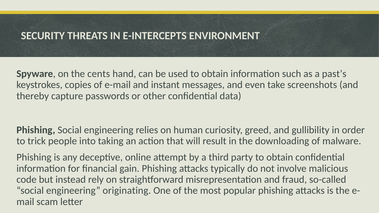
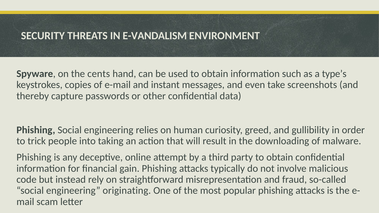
E-INTERCEPTS: E-INTERCEPTS -> E-VANDALISM
past’s: past’s -> type’s
